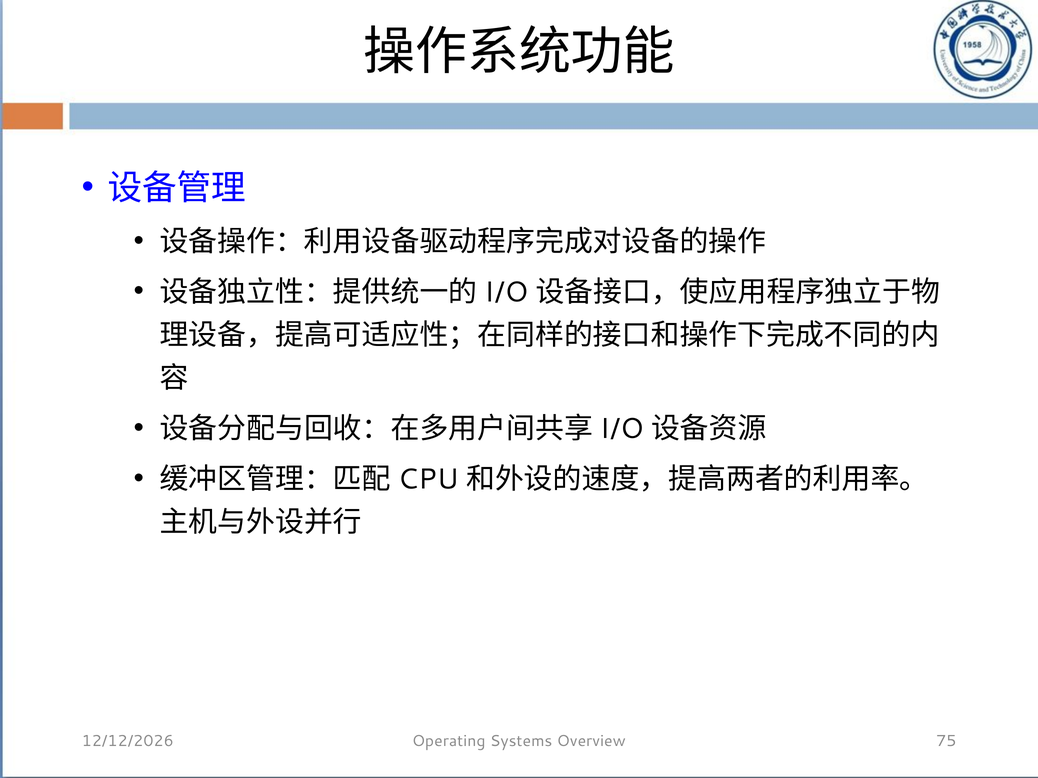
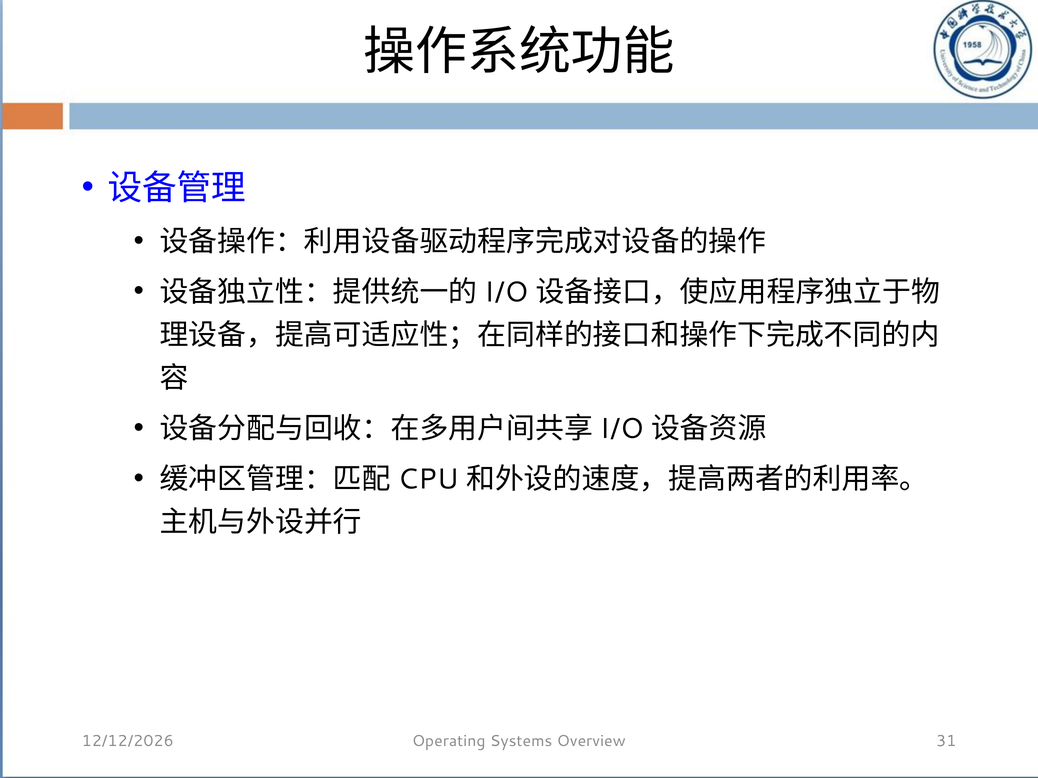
75: 75 -> 31
